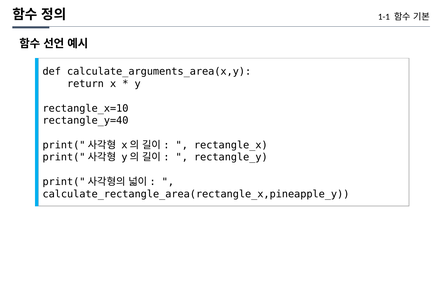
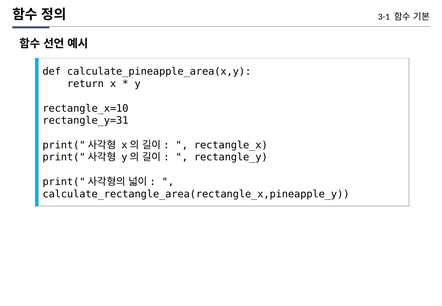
1-1: 1-1 -> 3-1
calculate_arguments_area(x,y: calculate_arguments_area(x,y -> calculate_pineapple_area(x,y
rectangle_y=40: rectangle_y=40 -> rectangle_y=31
